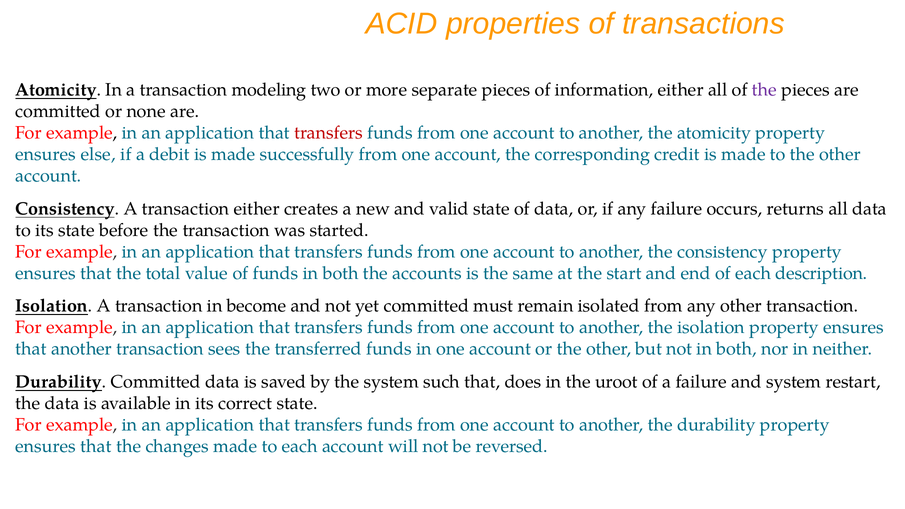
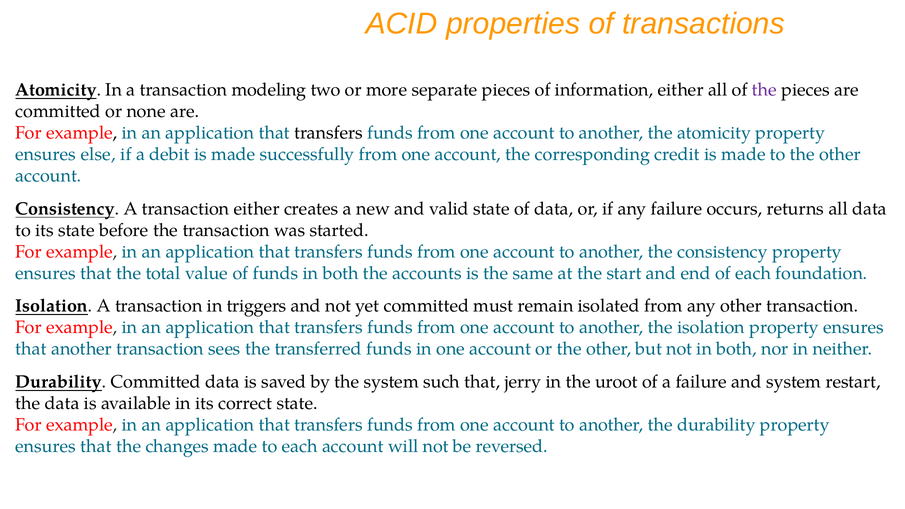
transfers at (328, 133) colour: red -> black
description: description -> foundation
become: become -> triggers
does: does -> jerry
